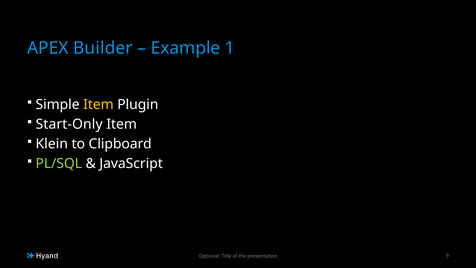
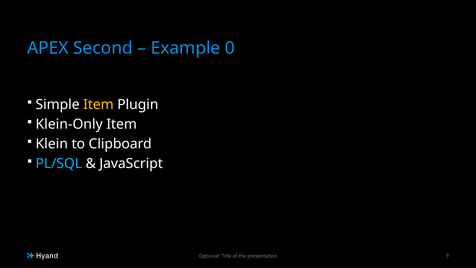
Builder: Builder -> Second
1: 1 -> 0
Start-Only: Start-Only -> Klein-Only
PL/SQL colour: light green -> light blue
